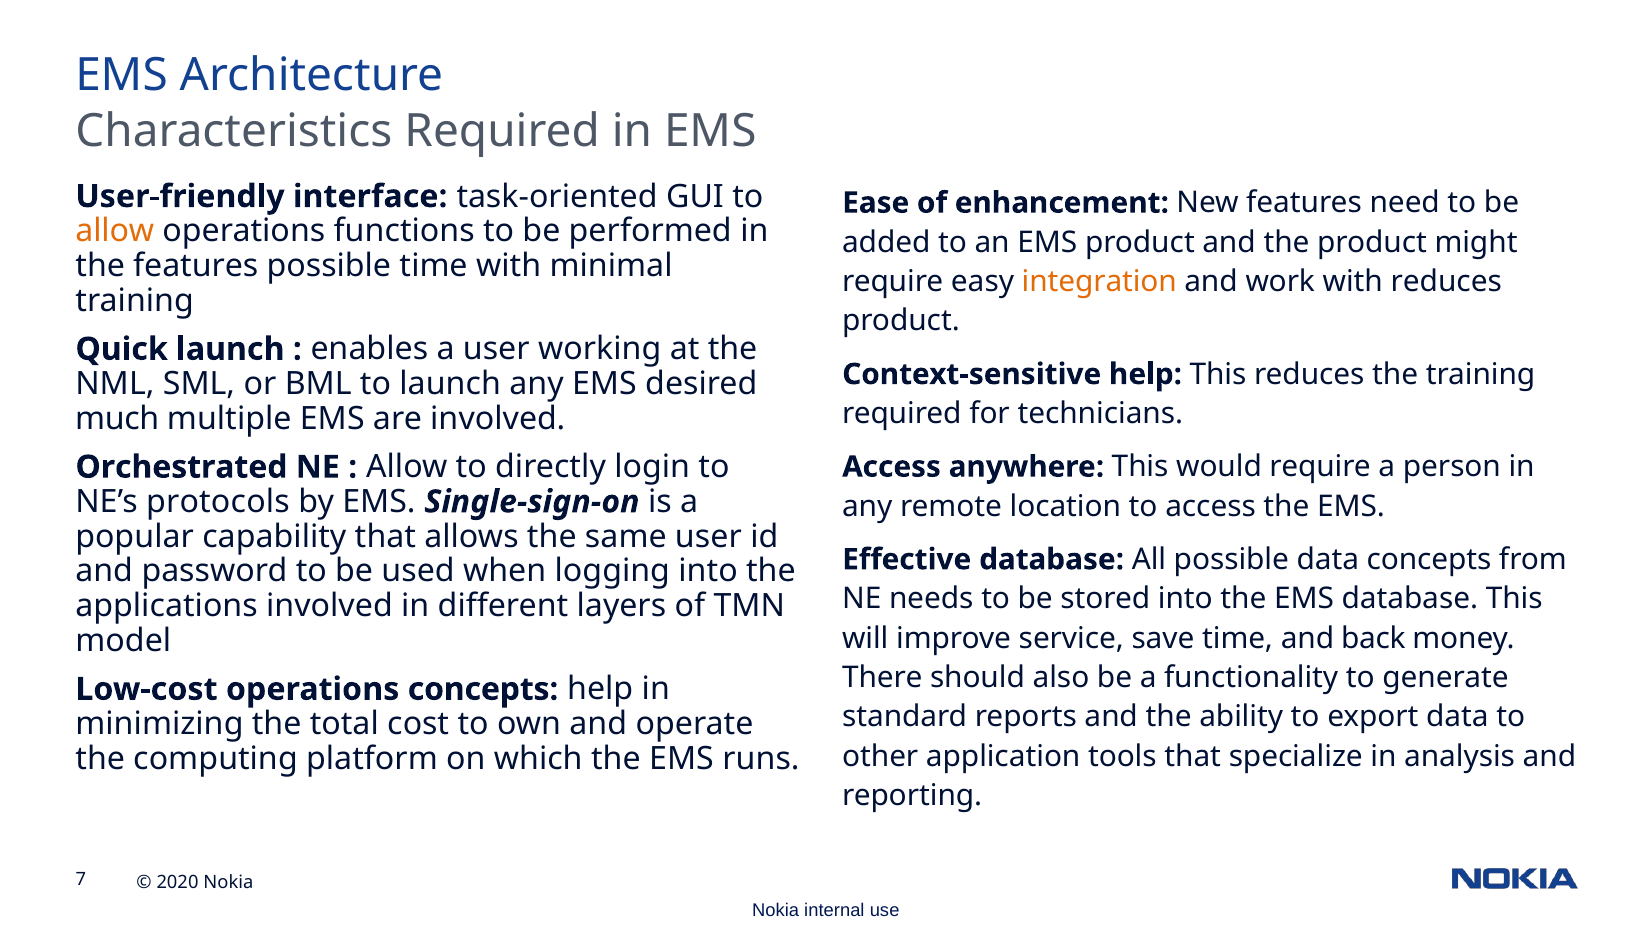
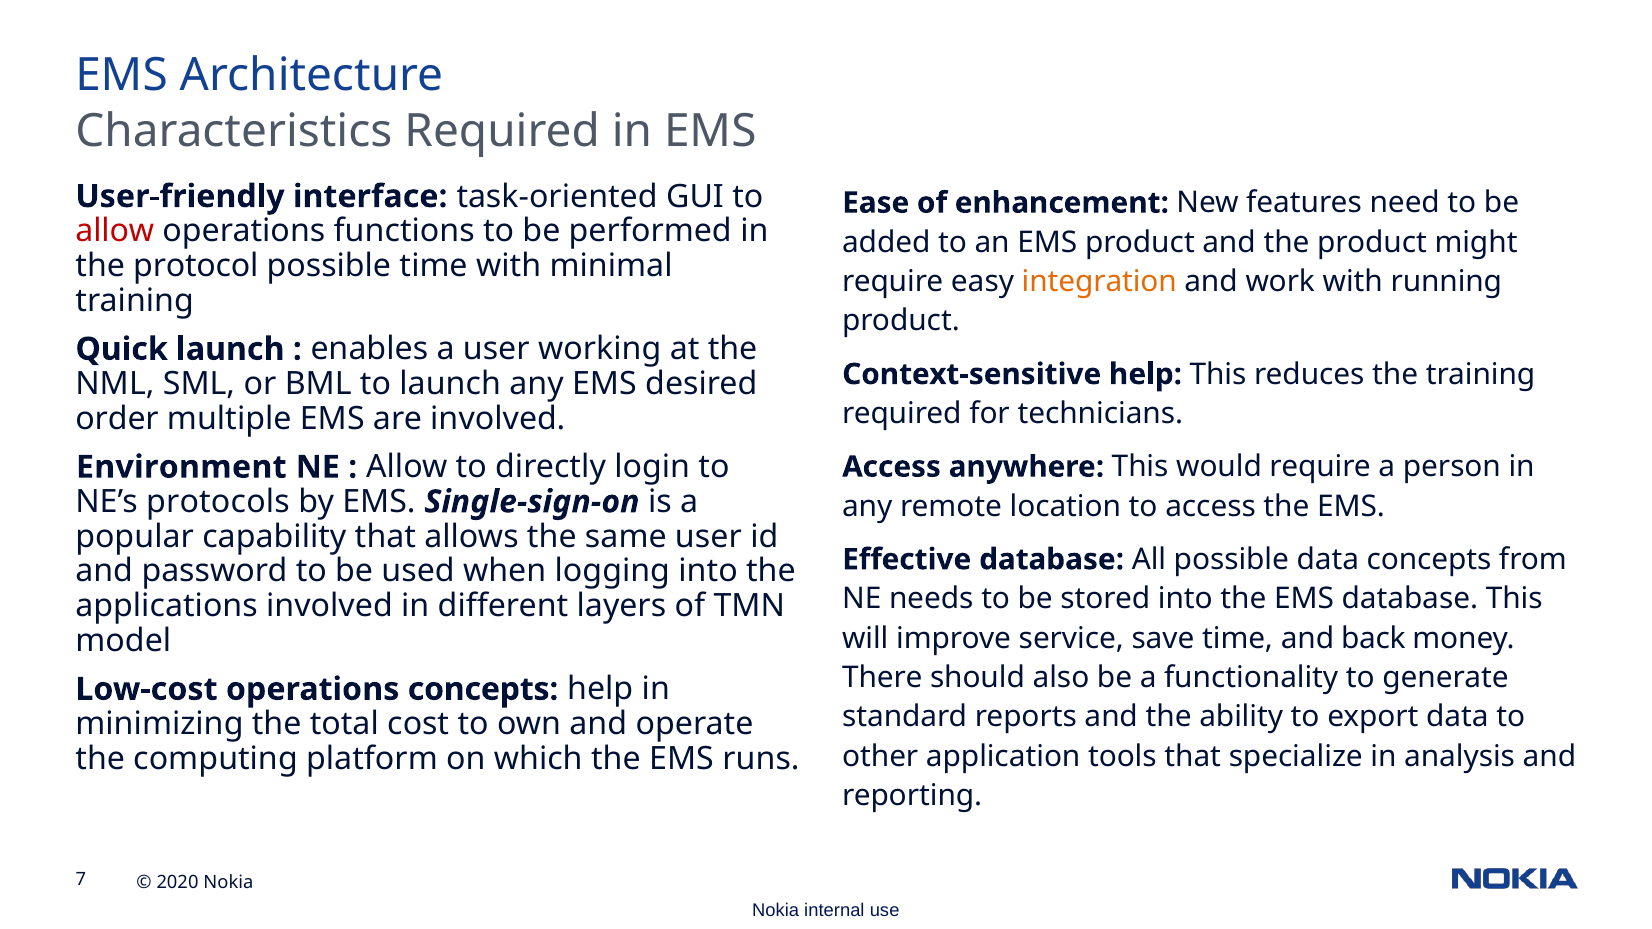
allow at (115, 231) colour: orange -> red
the features: features -> protocol
with reduces: reduces -> running
much: much -> order
Orchestrated: Orchestrated -> Environment
